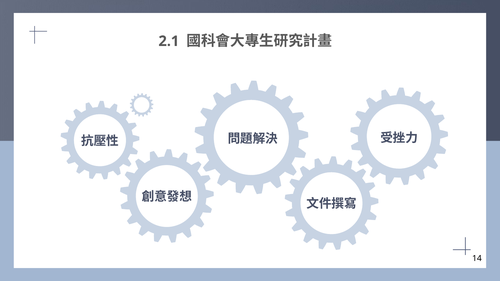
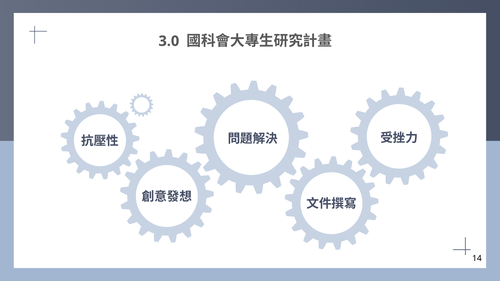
2.1: 2.1 -> 3.0
